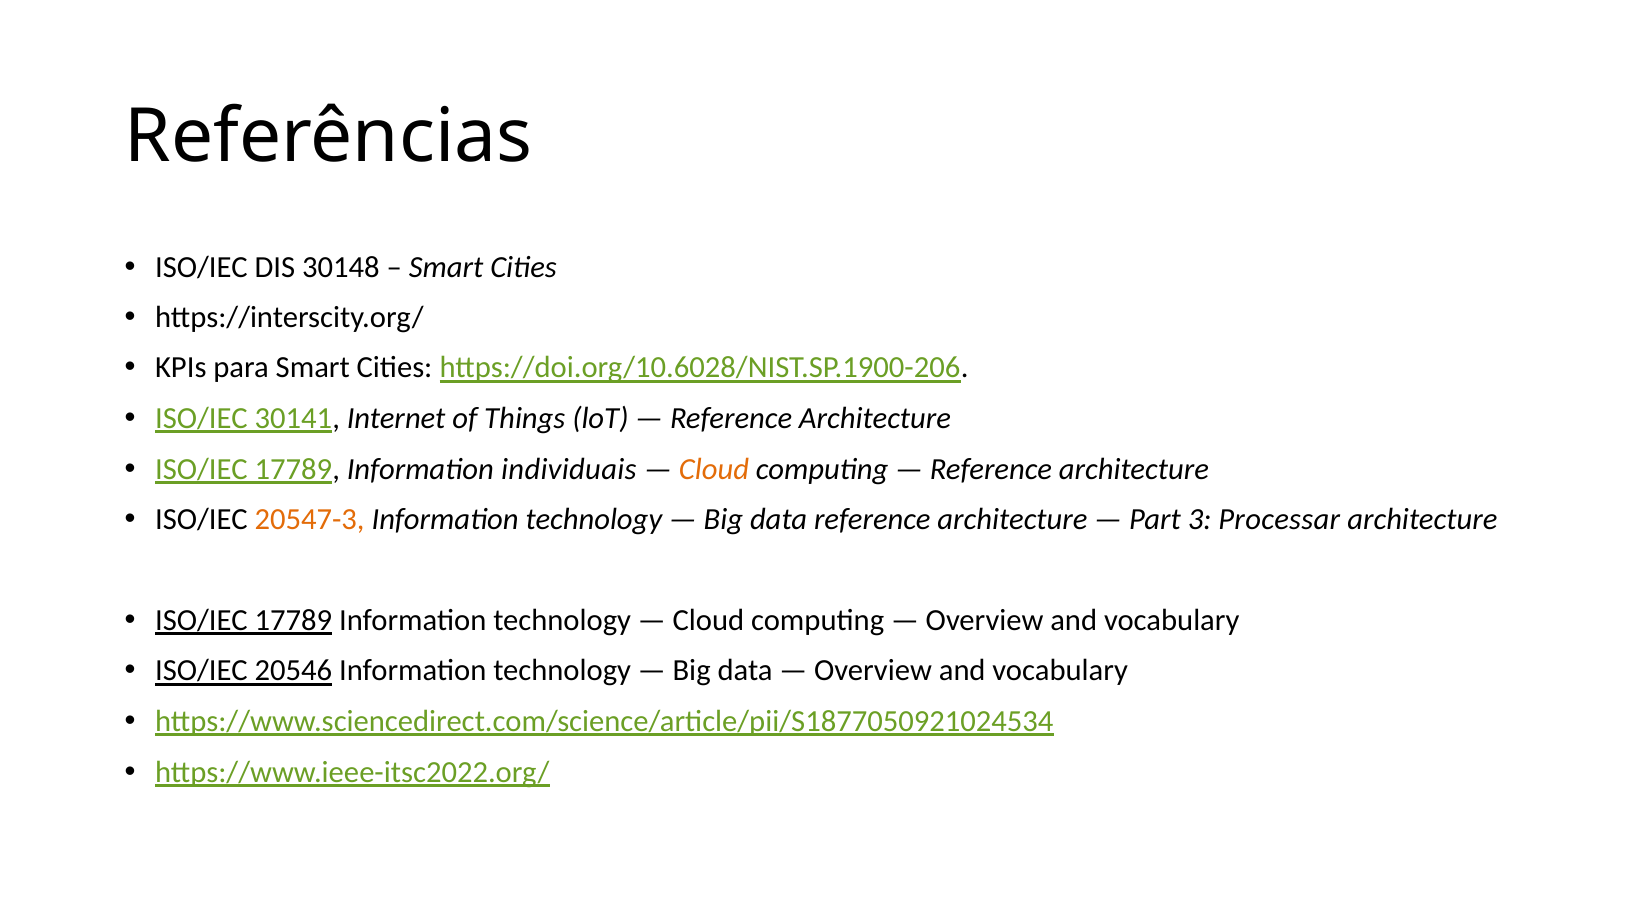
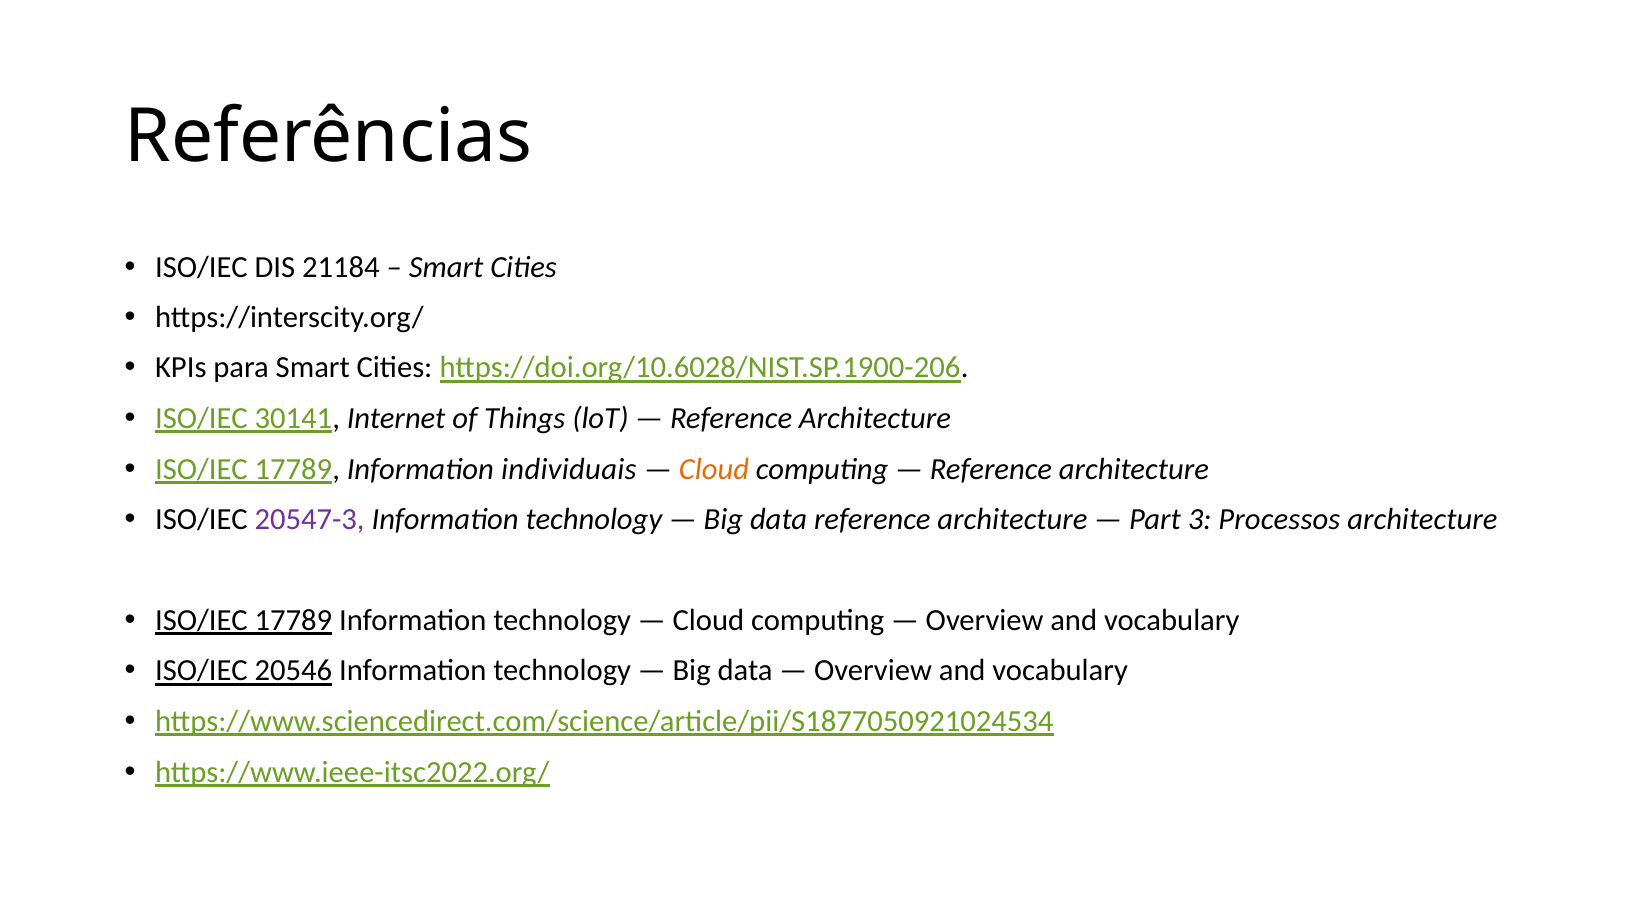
30148: 30148 -> 21184
20547-3 colour: orange -> purple
Processar: Processar -> Processos
